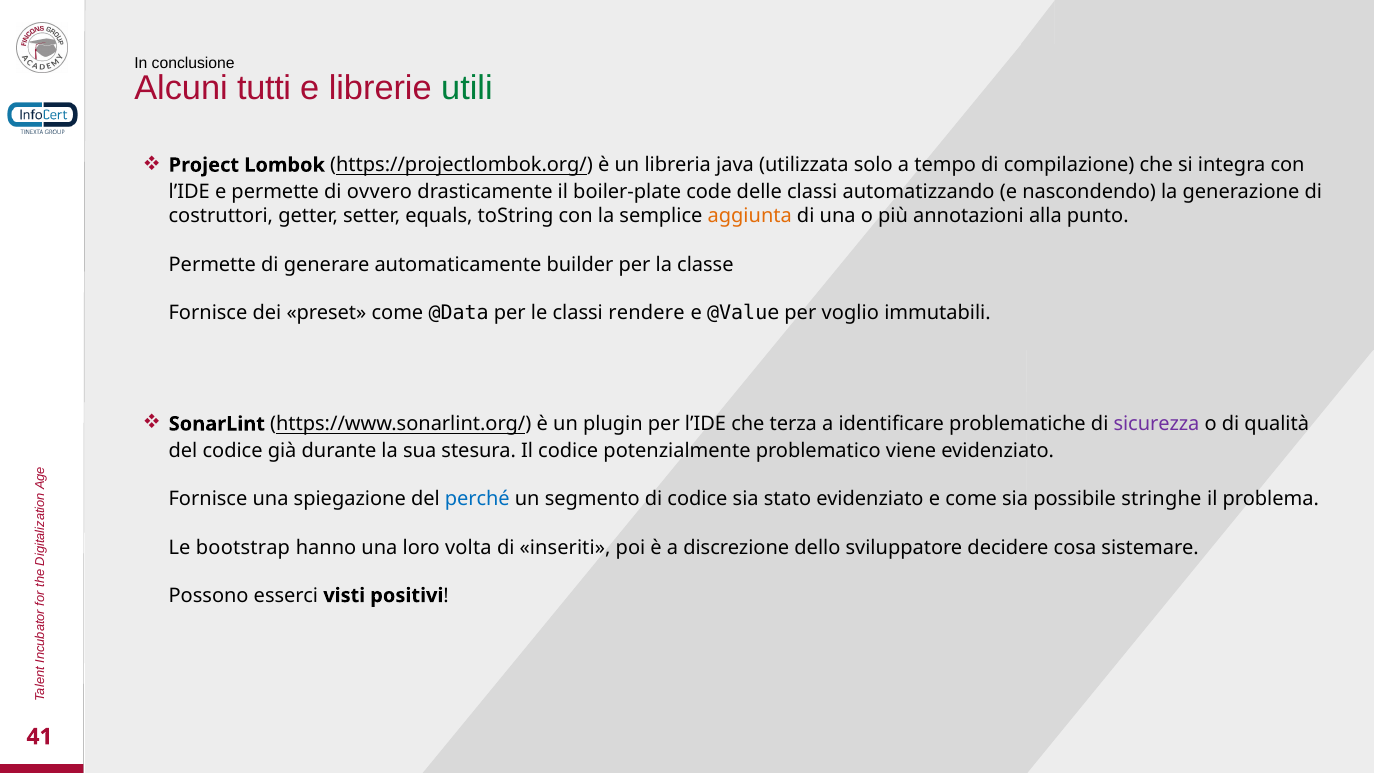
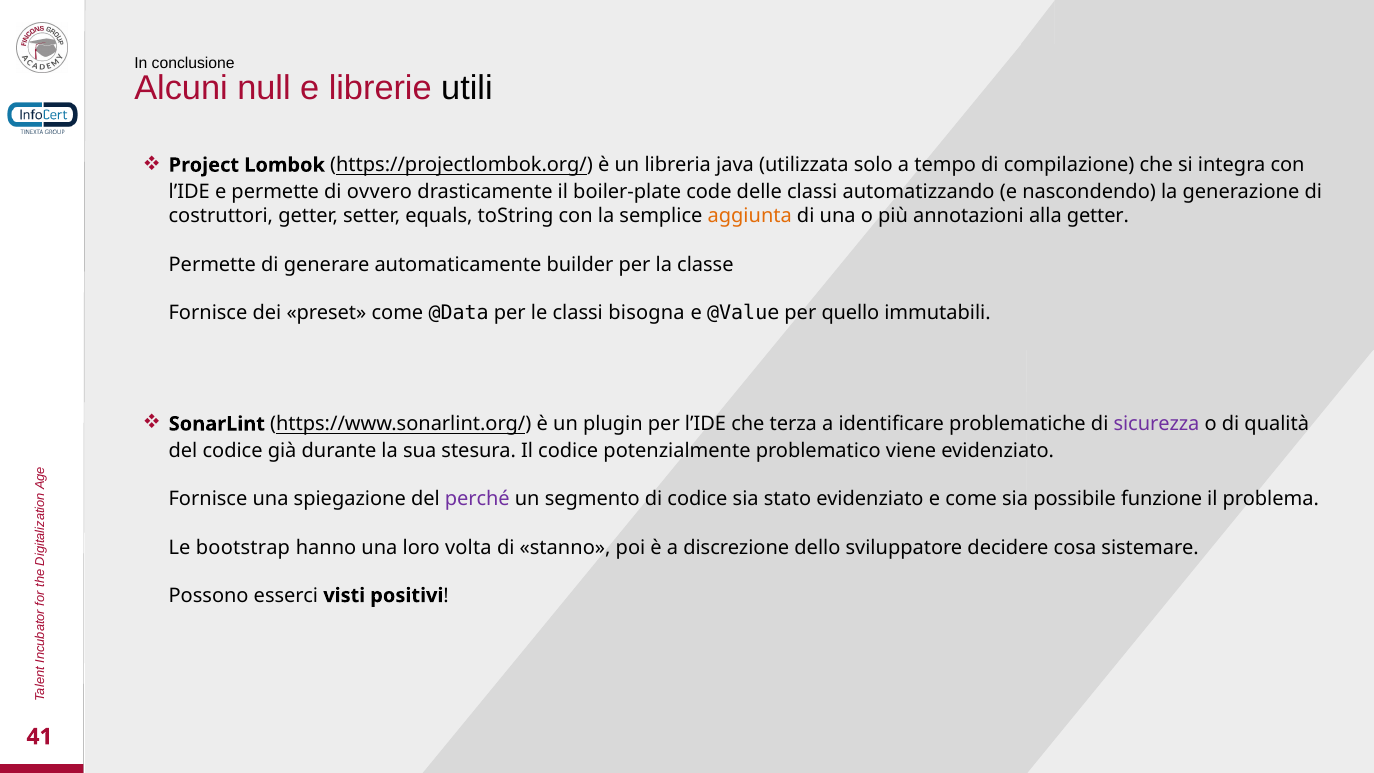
tutti: tutti -> null
utili colour: green -> black
alla punto: punto -> getter
rendere: rendere -> bisogna
voglio: voglio -> quello
perché colour: blue -> purple
stringhe: stringhe -> funzione
inseriti: inseriti -> stanno
